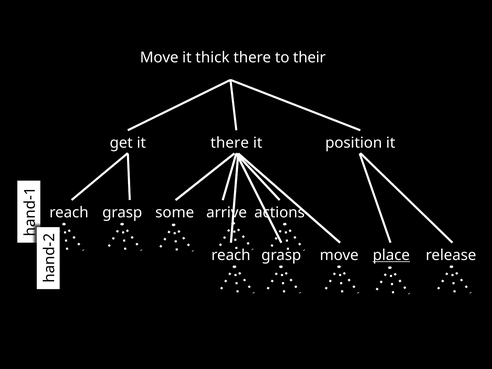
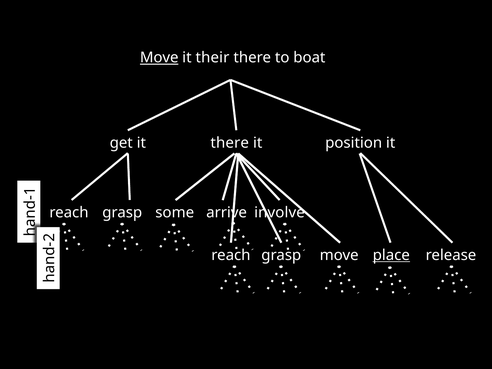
Move at (159, 58) underline: none -> present
thick: thick -> their
their: their -> boat
actions: actions -> involve
